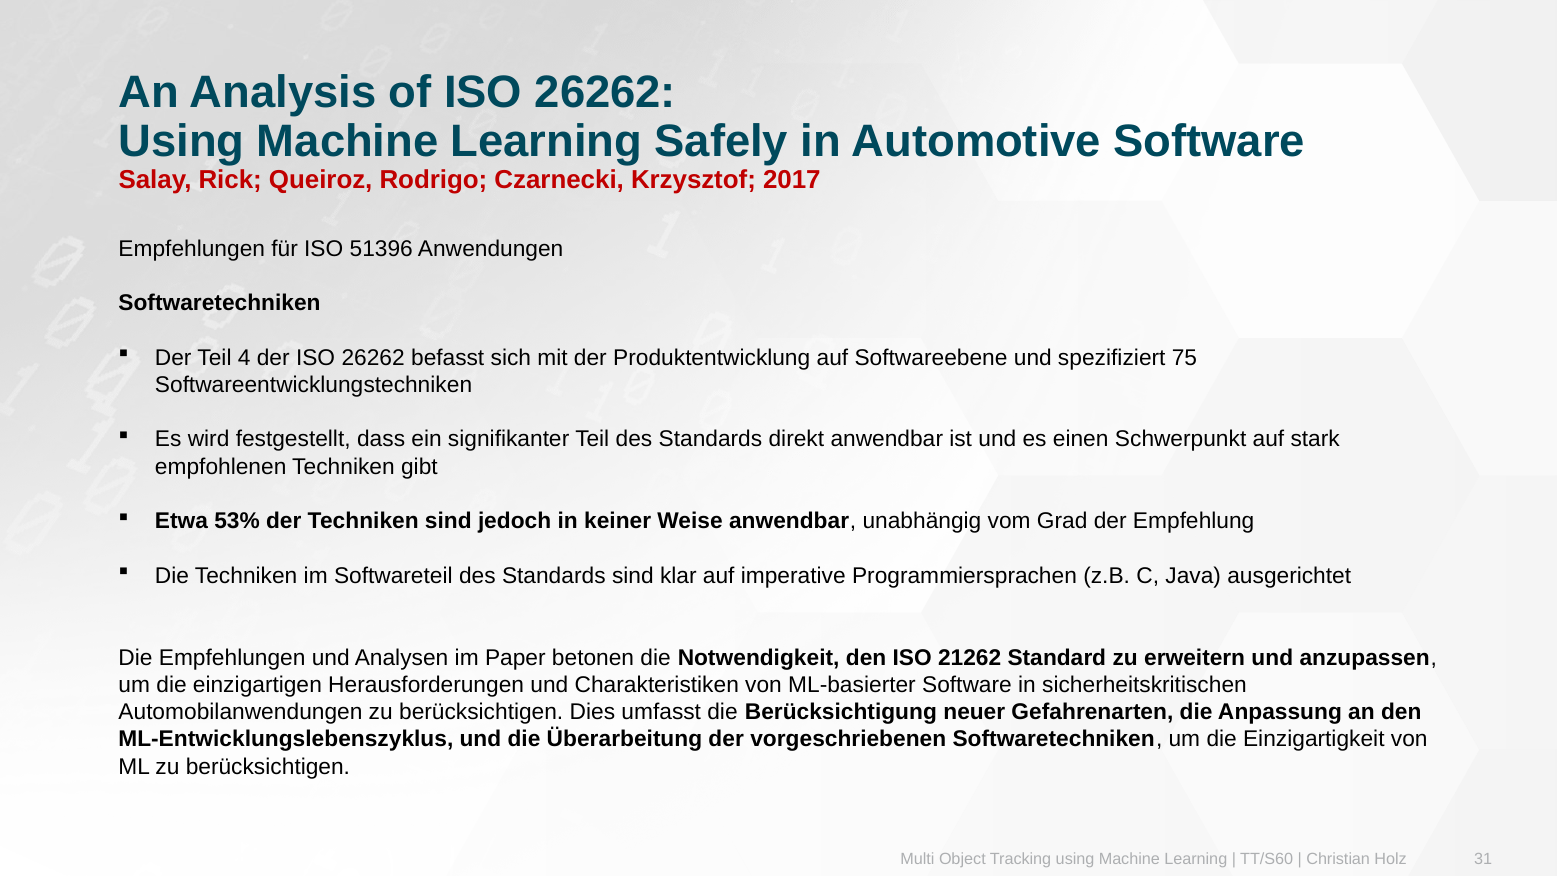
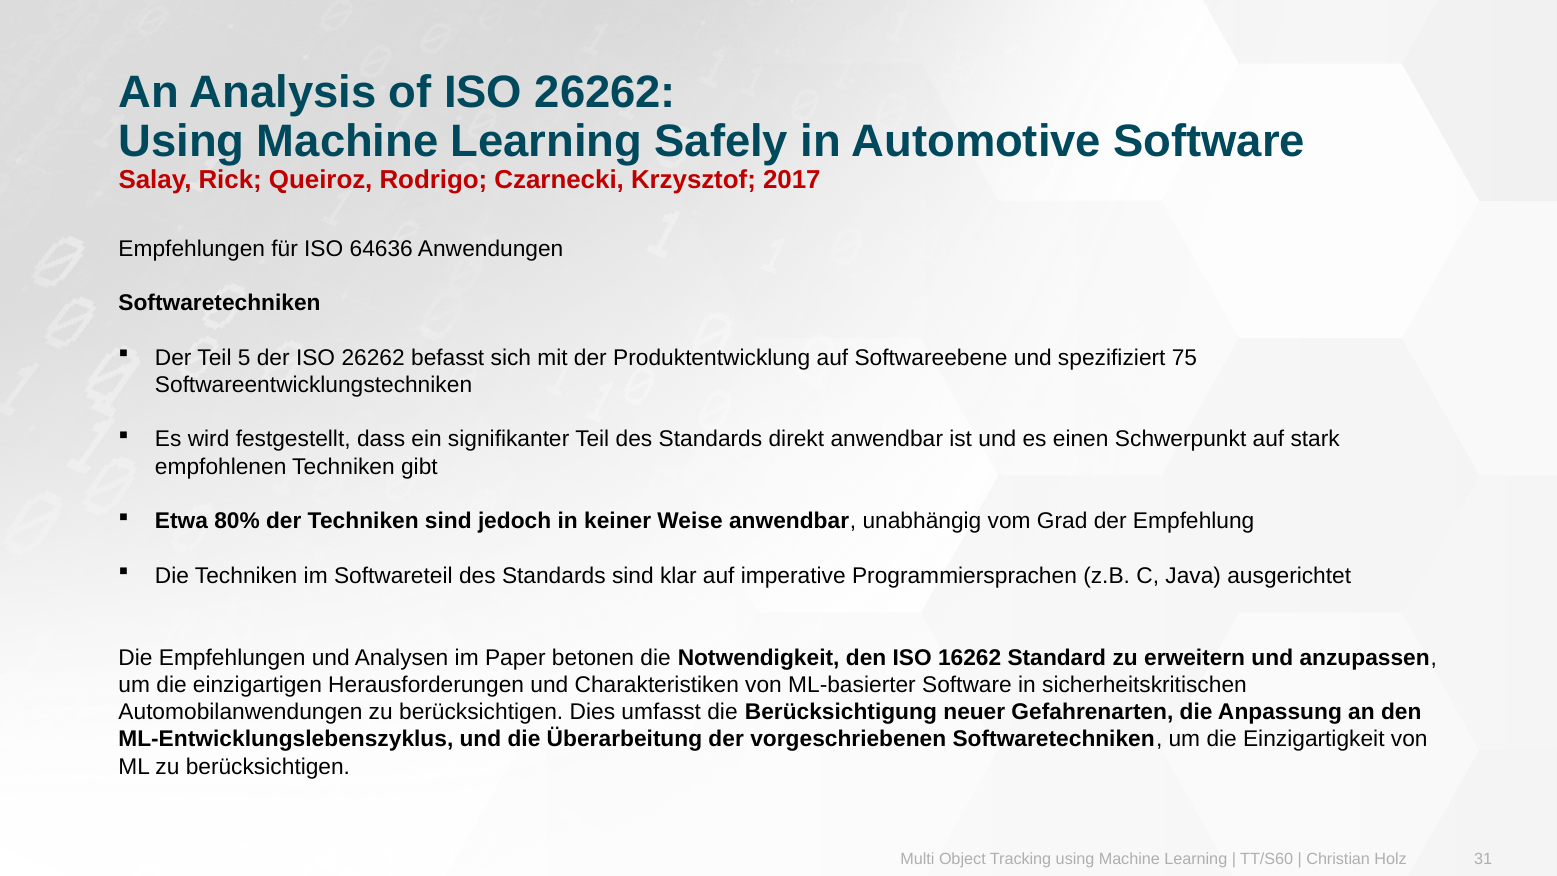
51396: 51396 -> 64636
4: 4 -> 5
53%: 53% -> 80%
21262: 21262 -> 16262
